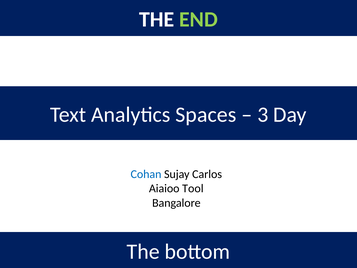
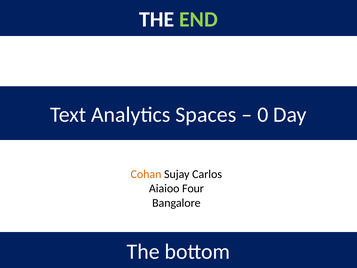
3: 3 -> 0
Cohan colour: blue -> orange
Tool: Tool -> Four
